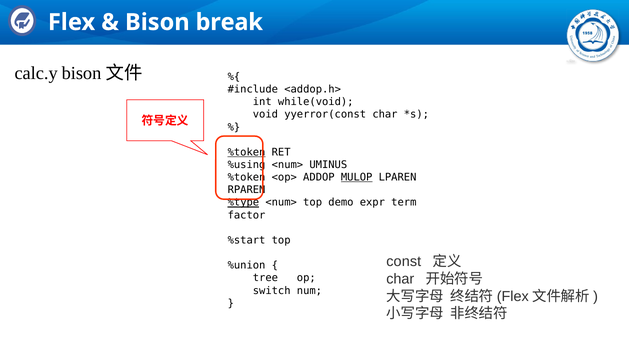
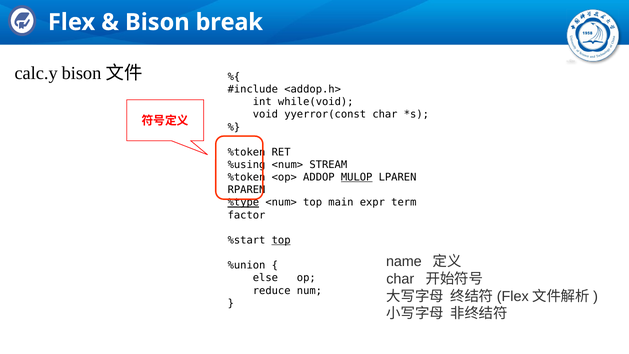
%token at (247, 152) underline: present -> none
UMINUS: UMINUS -> STREAM
demo: demo -> main
top at (281, 240) underline: none -> present
const: const -> name
tree: tree -> else
switch: switch -> reduce
